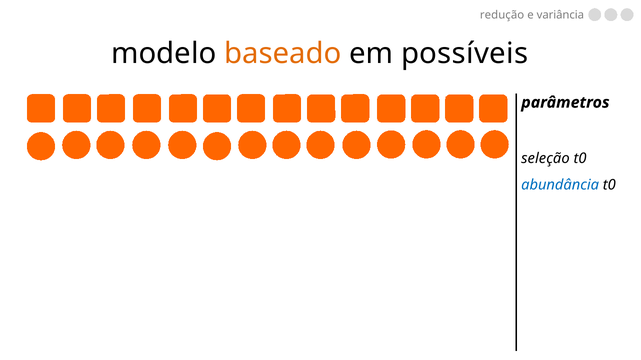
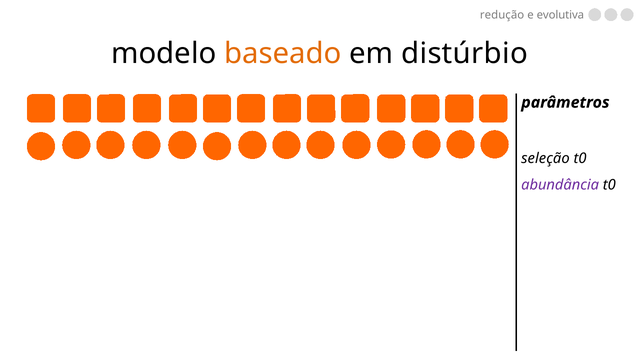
variância: variância -> evolutiva
possíveis: possíveis -> distúrbio
abundância colour: blue -> purple
